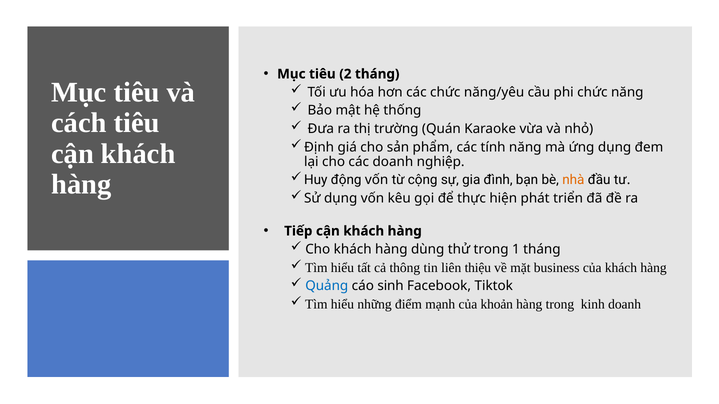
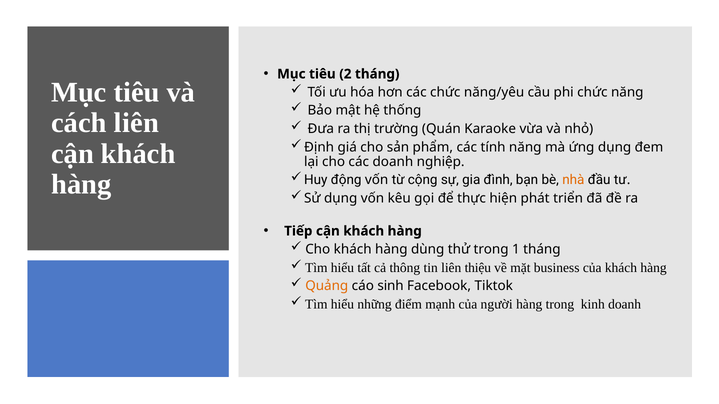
cách tiêu: tiêu -> liên
Quảng colour: blue -> orange
khoản: khoản -> người
